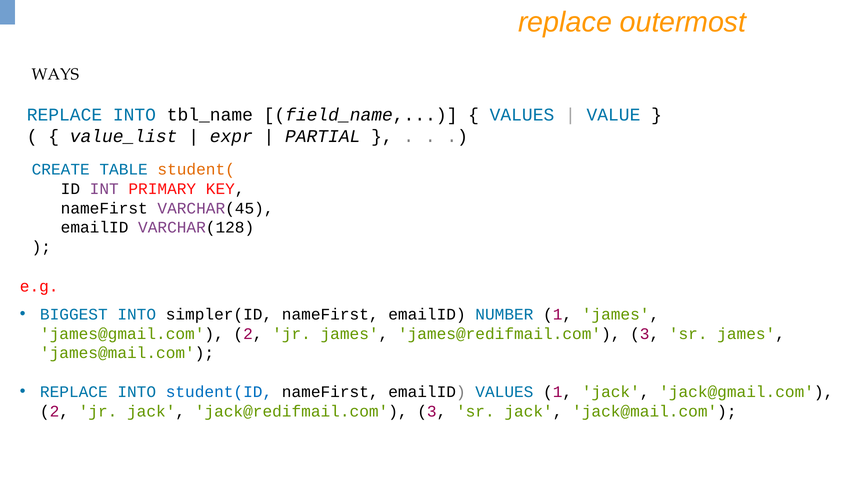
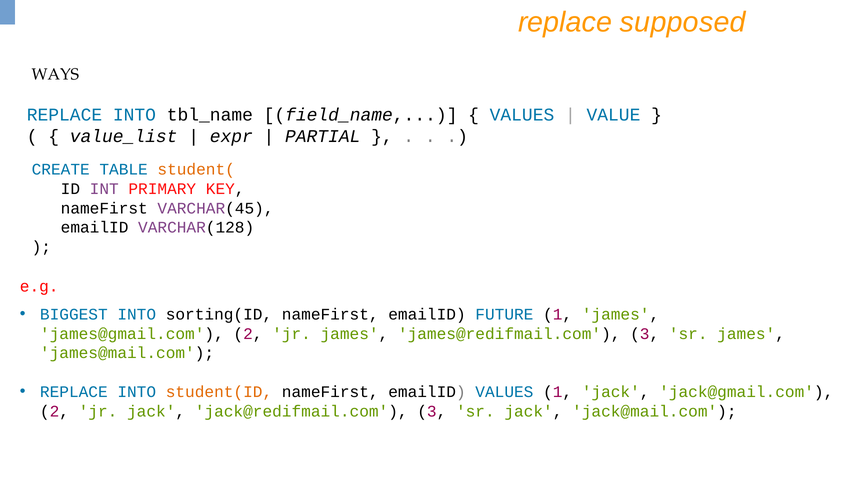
outermost: outermost -> supposed
simpler(ID: simpler(ID -> sorting(ID
NUMBER: NUMBER -> FUTURE
student(ID colour: blue -> orange
